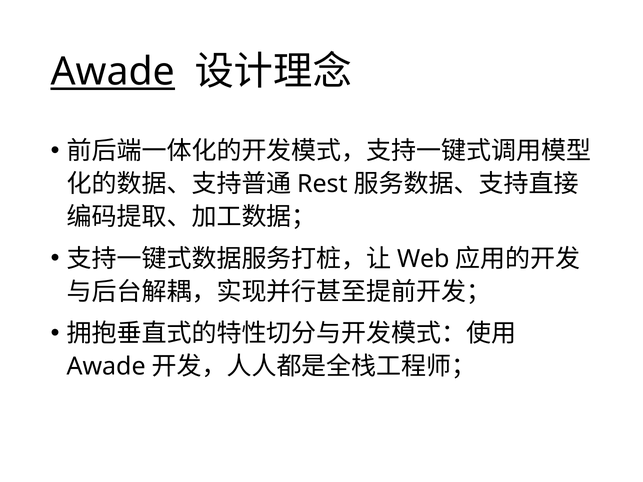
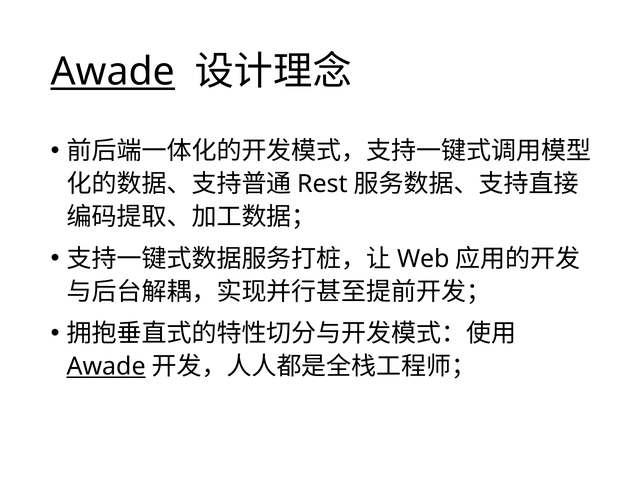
Awade at (106, 367) underline: none -> present
